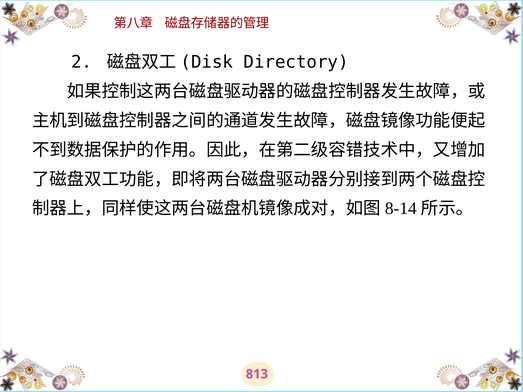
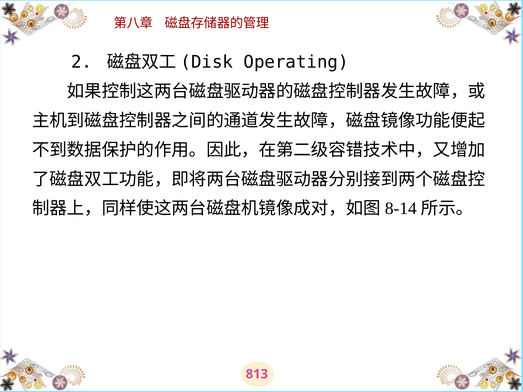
Directory: Directory -> Operating
